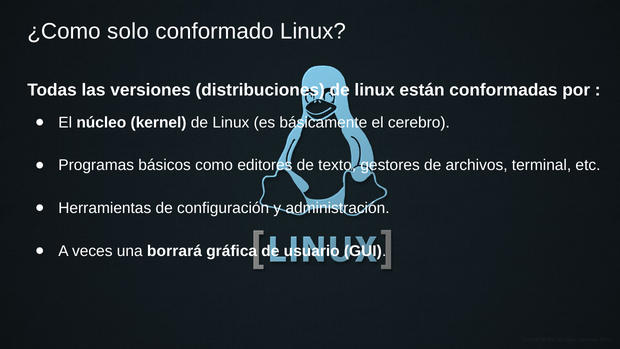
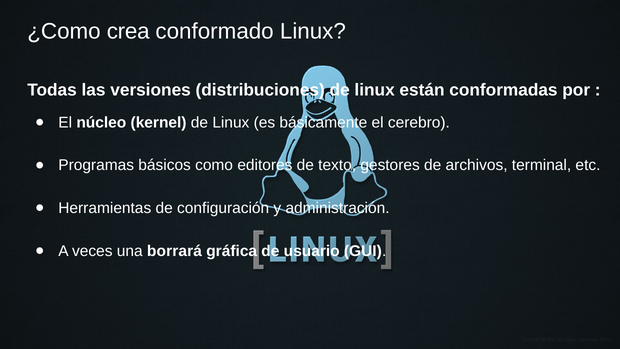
solo: solo -> crea
